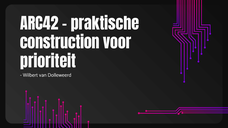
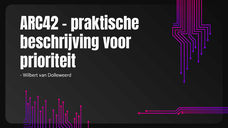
construction: construction -> beschrijving
